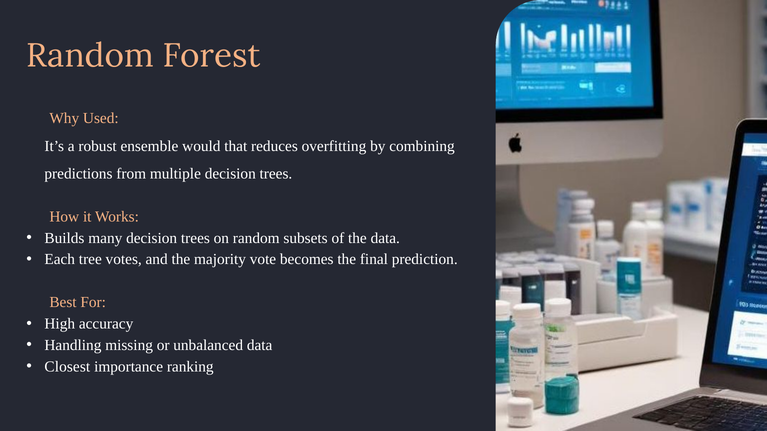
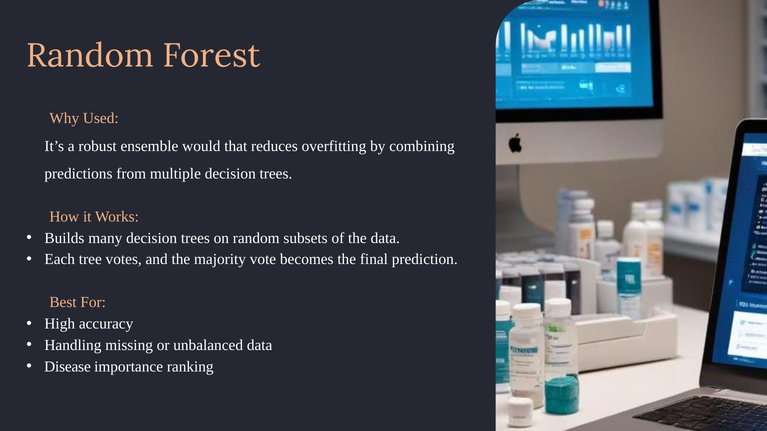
Closest: Closest -> Disease
